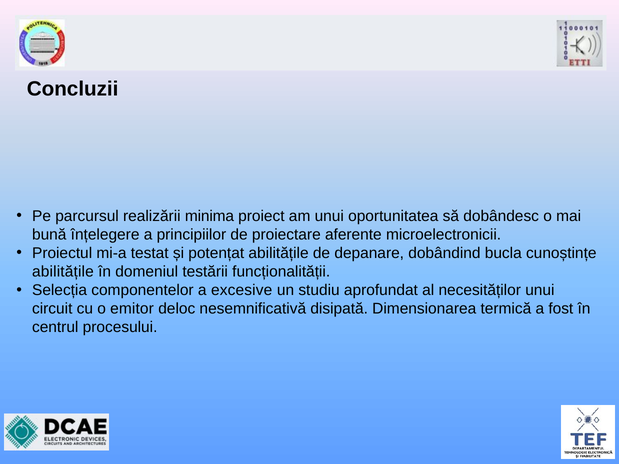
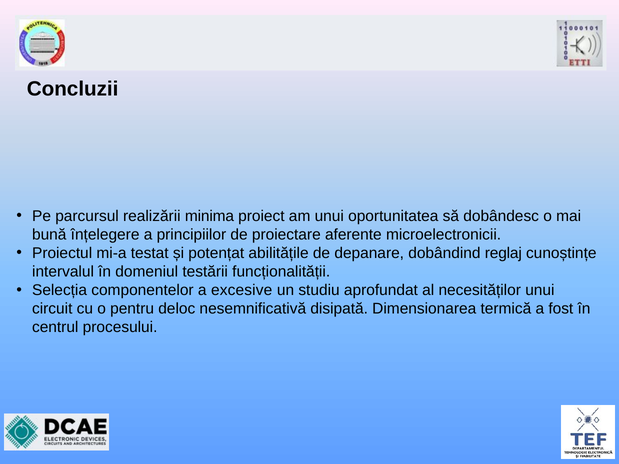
bucla: bucla -> reglaj
abilitățile at (63, 272): abilitățile -> intervalul
emitor: emitor -> pentru
